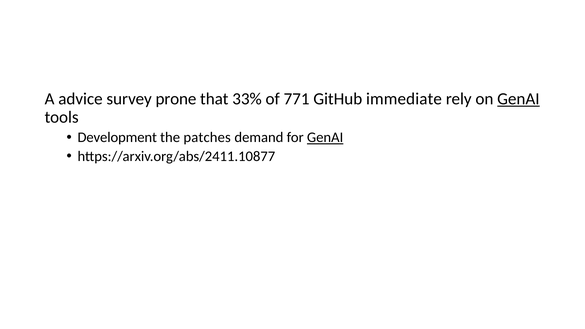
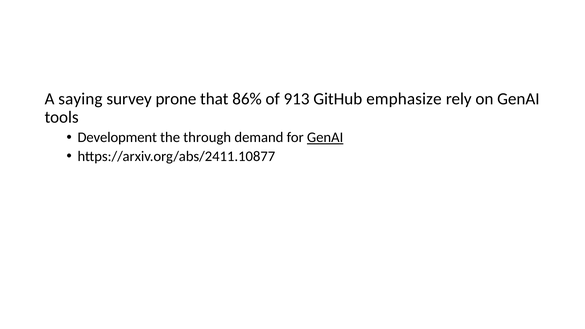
advice: advice -> saying
33%: 33% -> 86%
771: 771 -> 913
immediate: immediate -> emphasize
GenAI at (518, 99) underline: present -> none
patches: patches -> through
